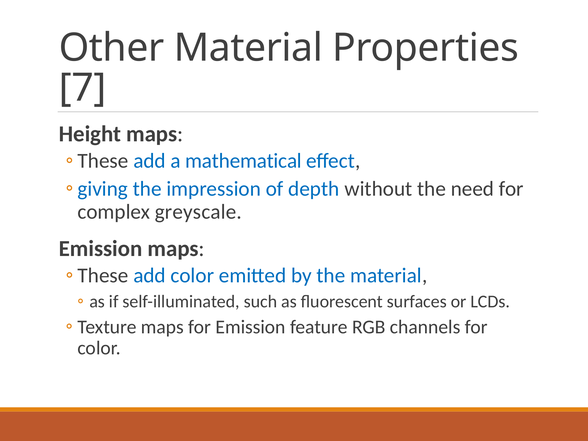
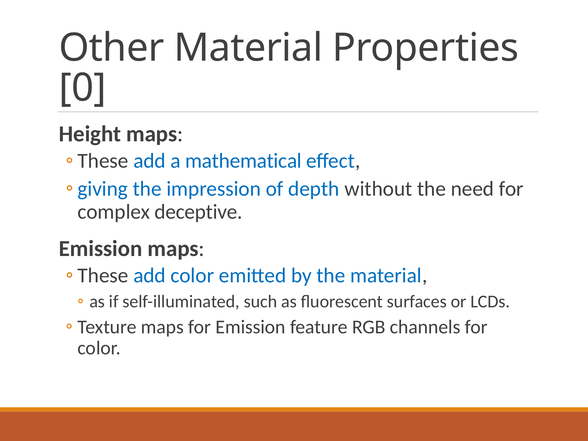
7: 7 -> 0
greyscale: greyscale -> deceptive
